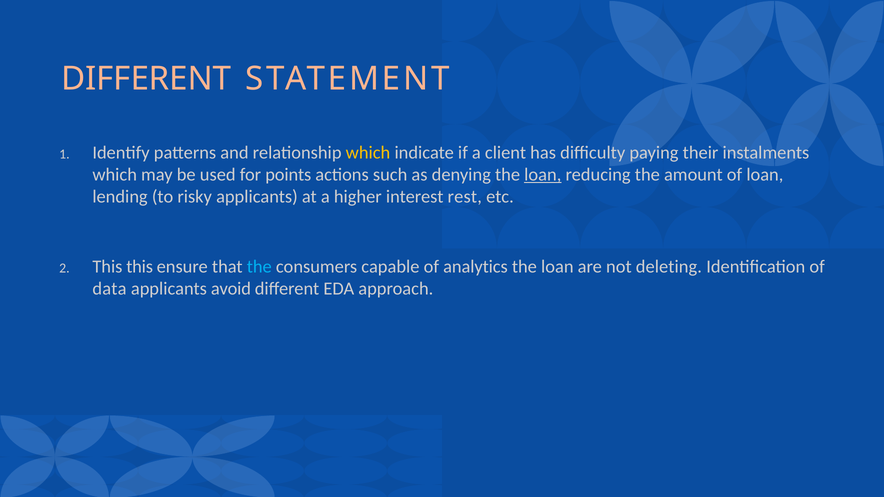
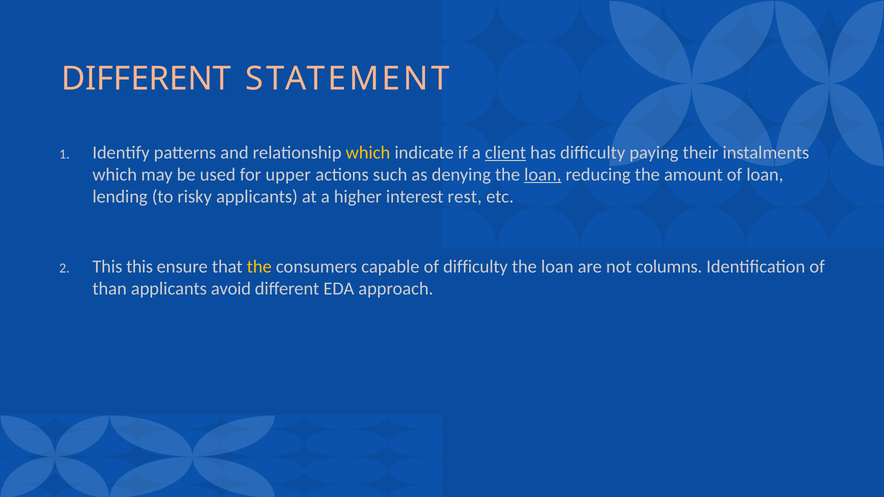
client underline: none -> present
points: points -> upper
the at (259, 267) colour: light blue -> yellow
of analytics: analytics -> difficulty
deleting: deleting -> columns
data: data -> than
